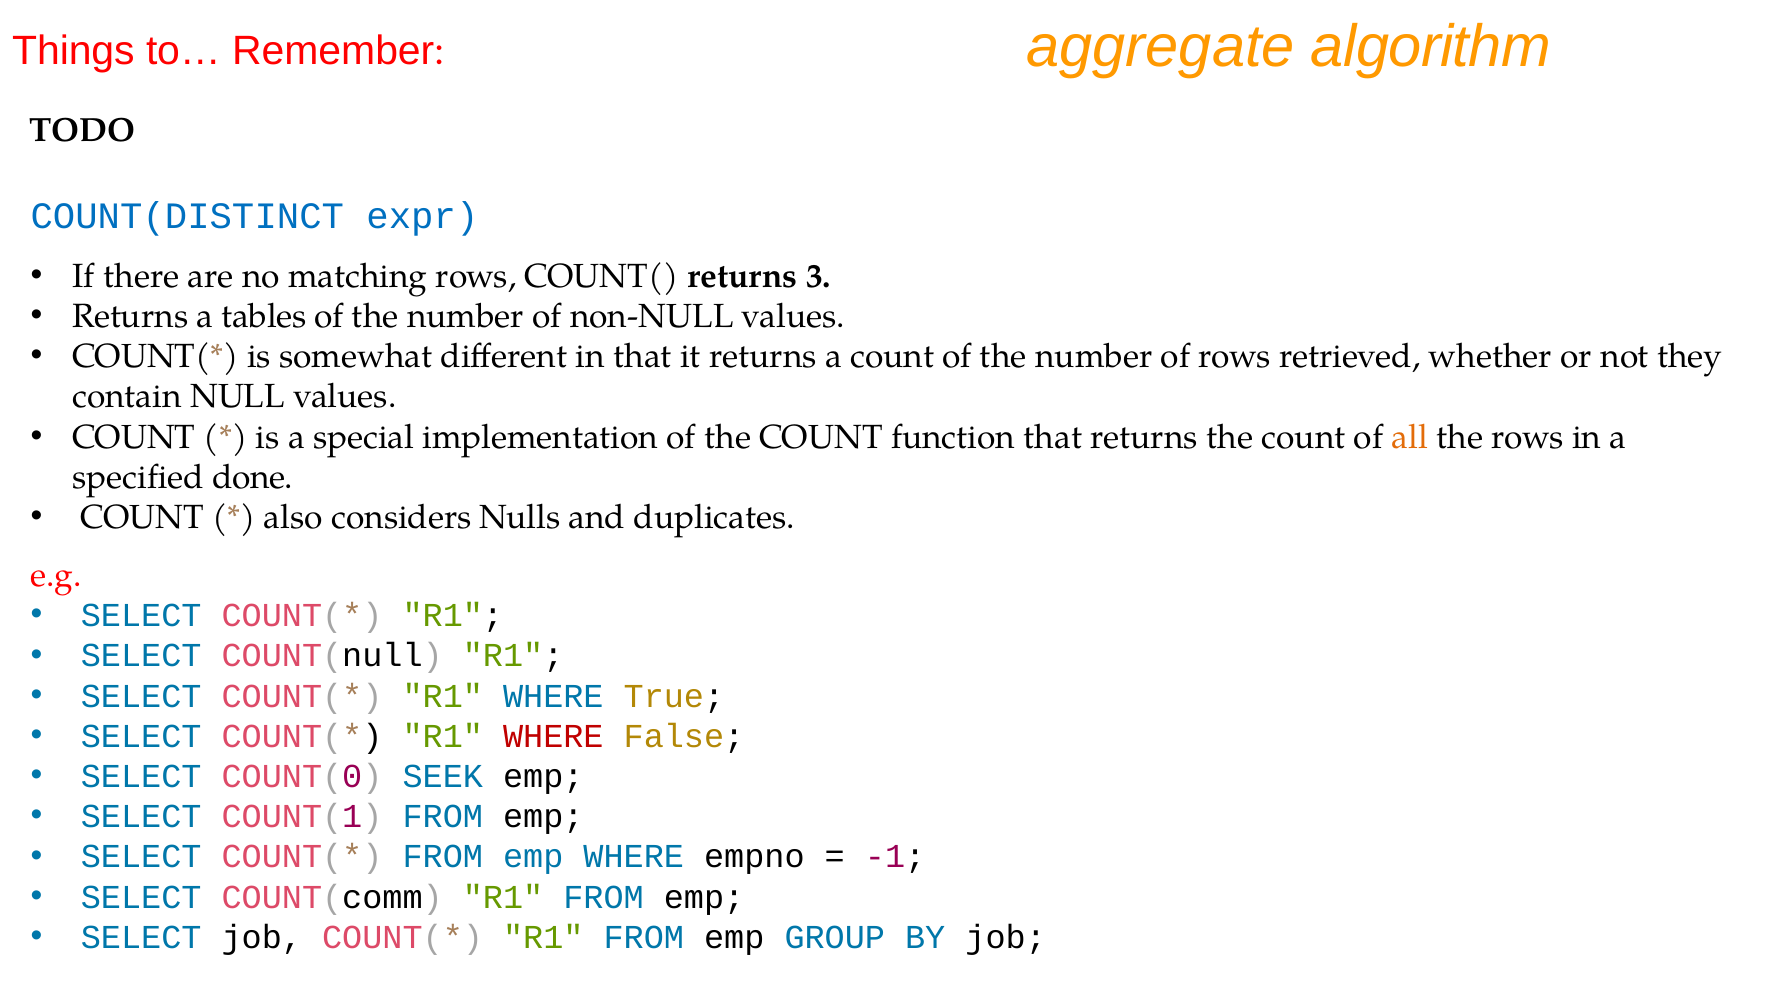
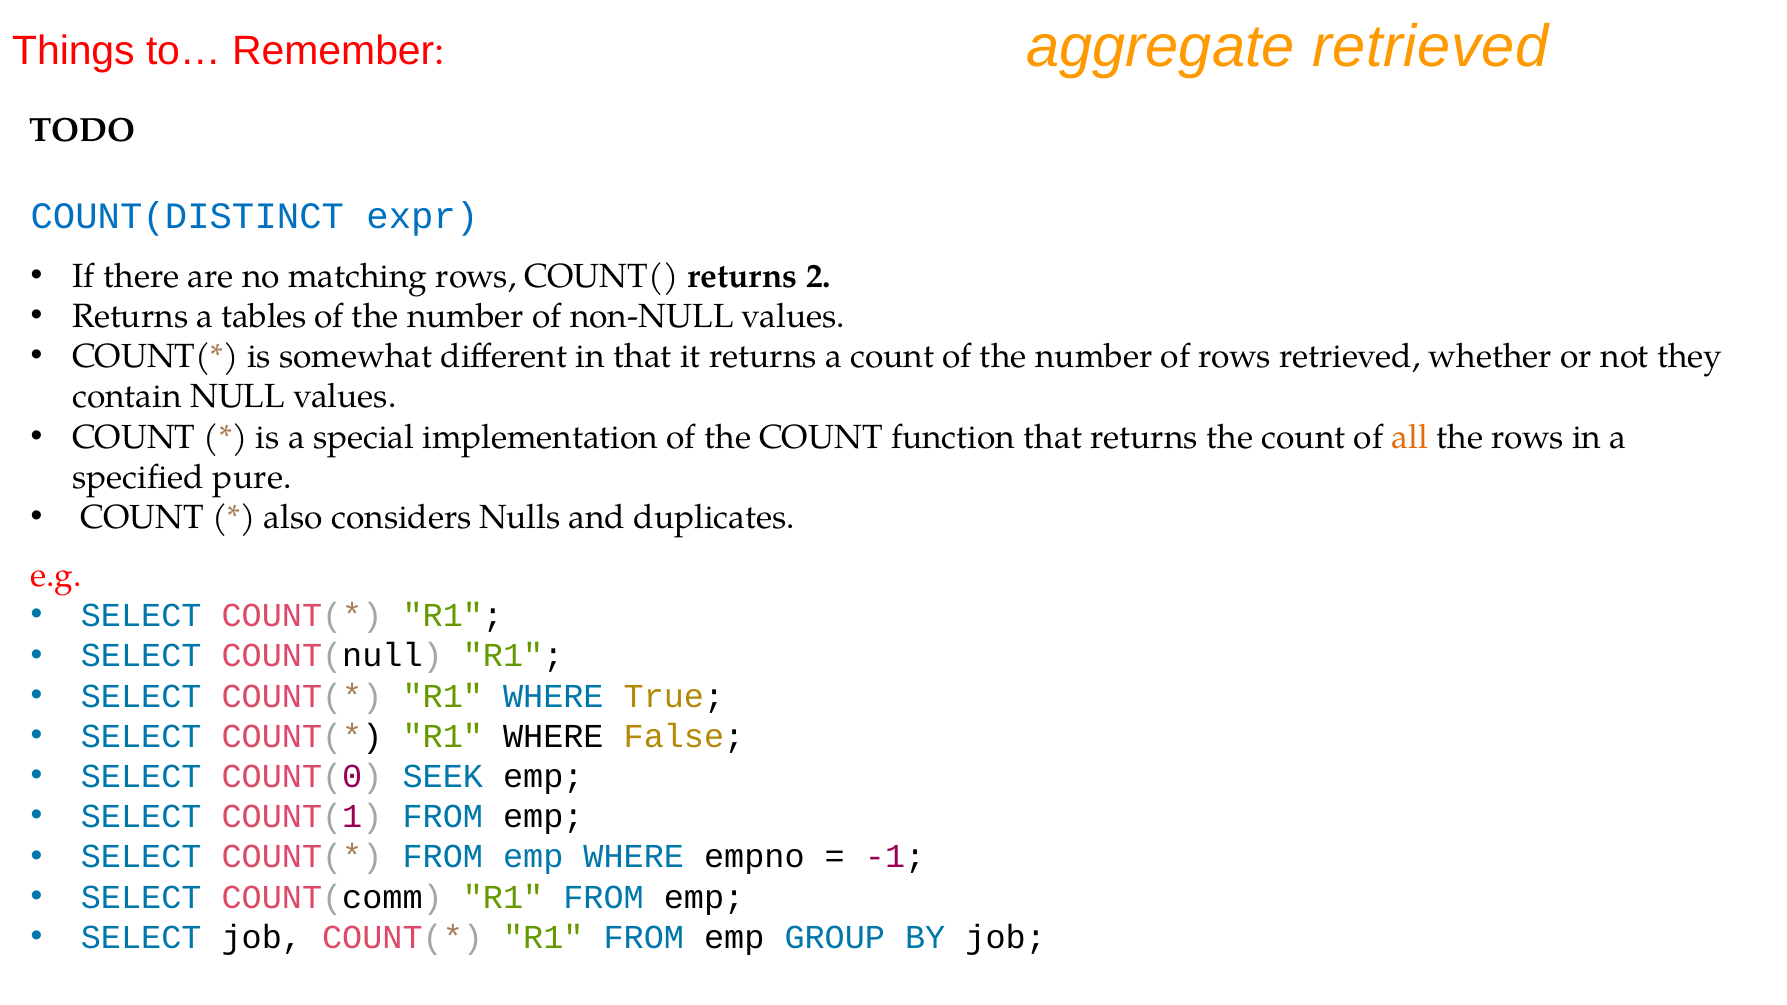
aggregate algorithm: algorithm -> retrieved
3: 3 -> 2
done: done -> pure
WHERE at (553, 736) colour: red -> black
